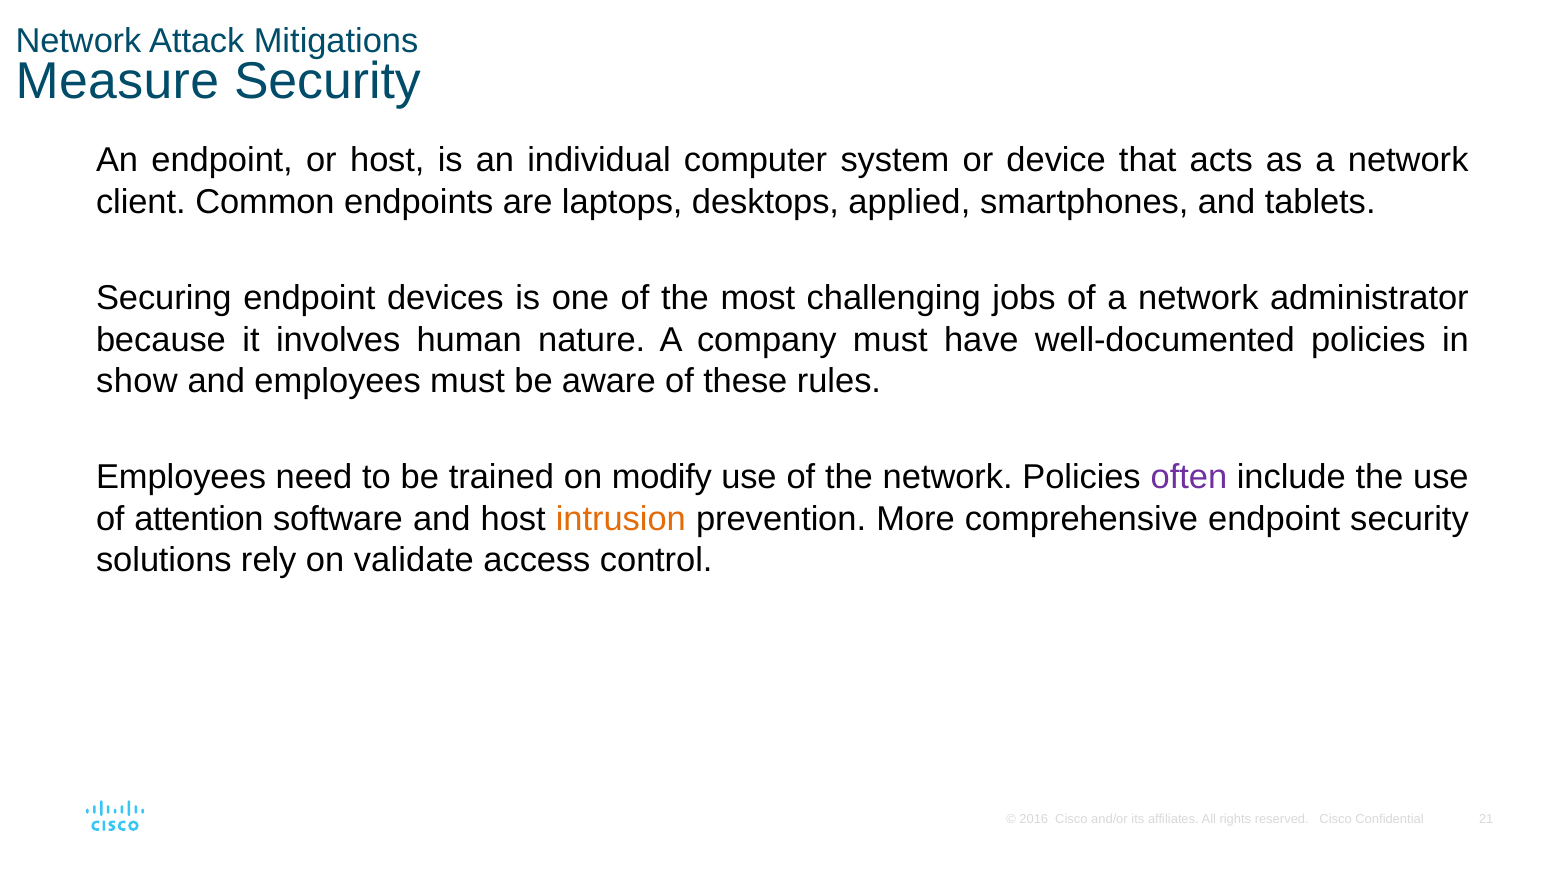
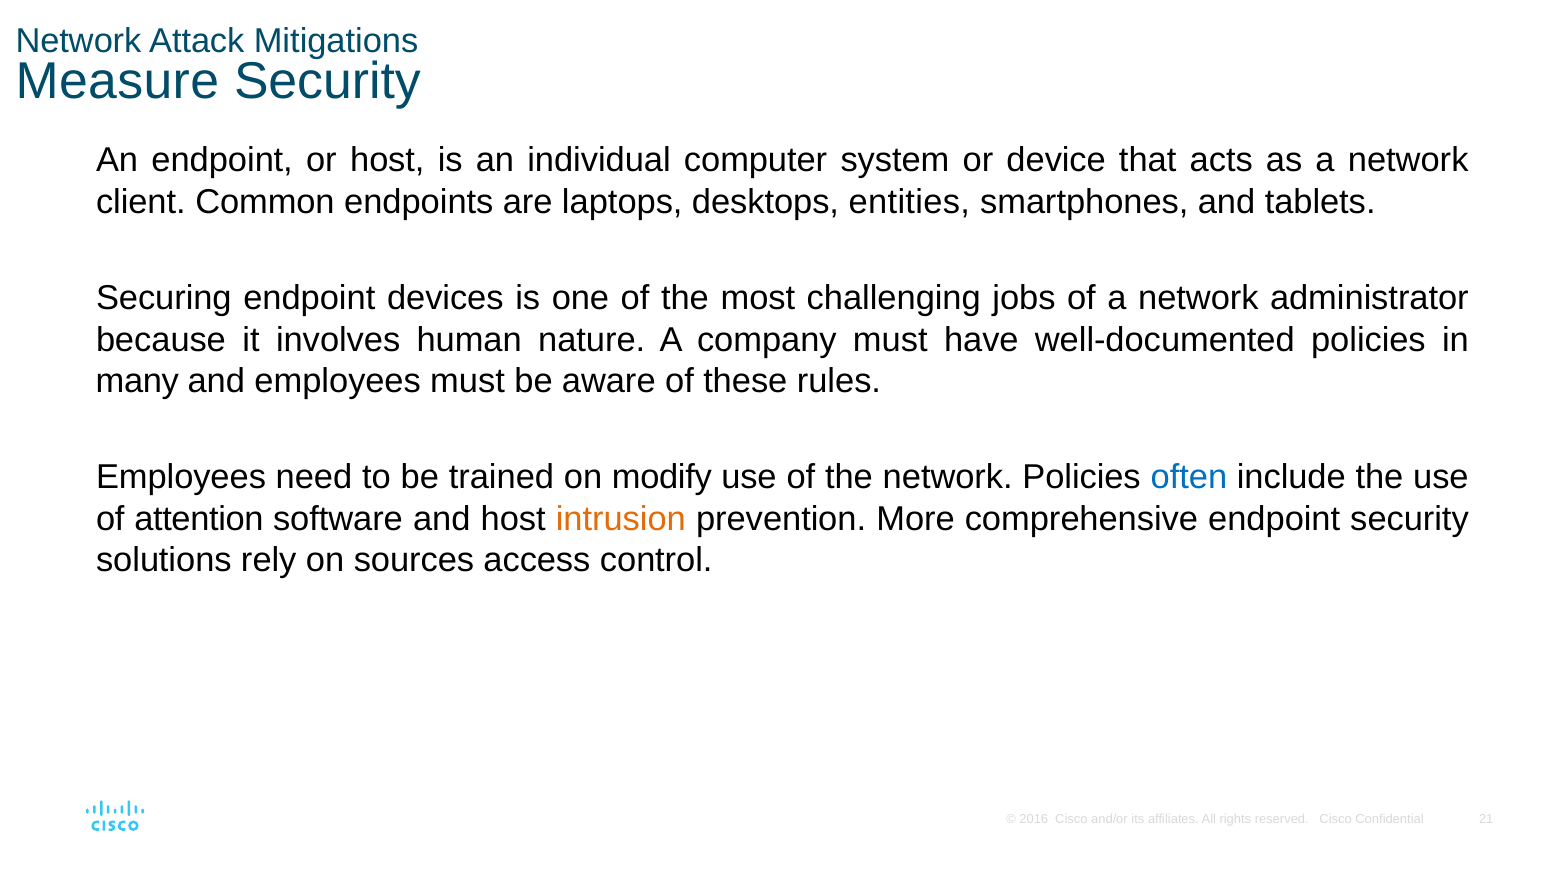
applied: applied -> entities
show: show -> many
often colour: purple -> blue
validate: validate -> sources
